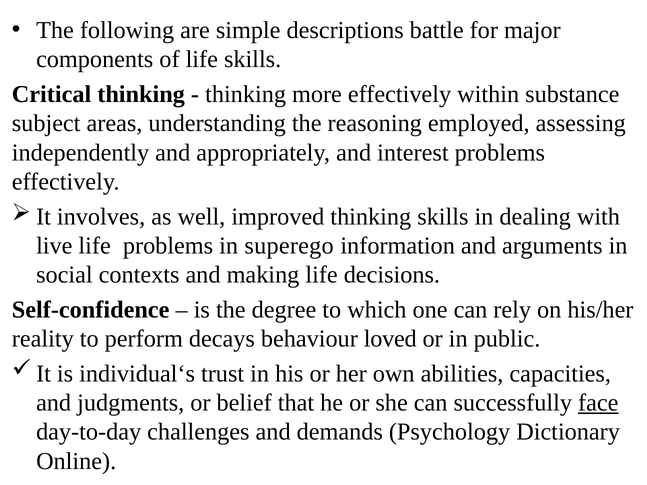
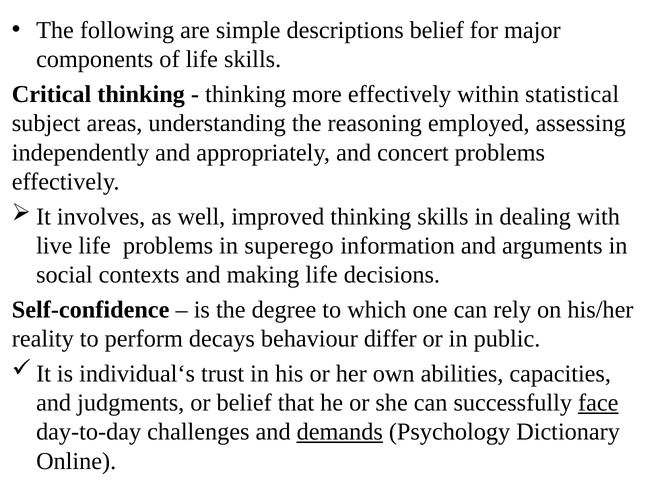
descriptions battle: battle -> belief
substance: substance -> statistical
interest: interest -> concert
loved: loved -> differ
demands underline: none -> present
